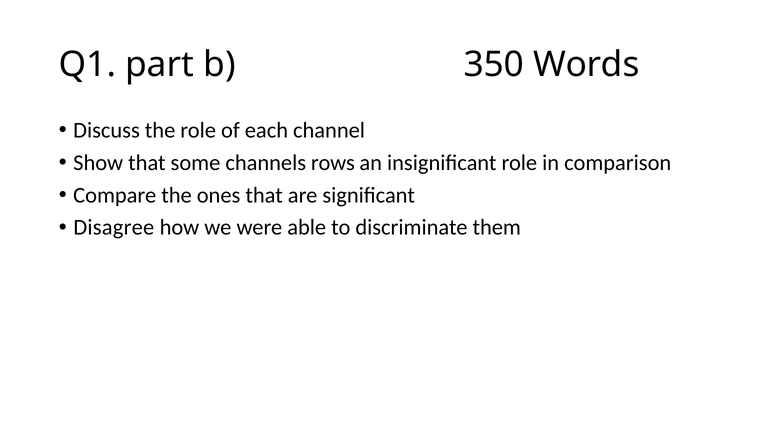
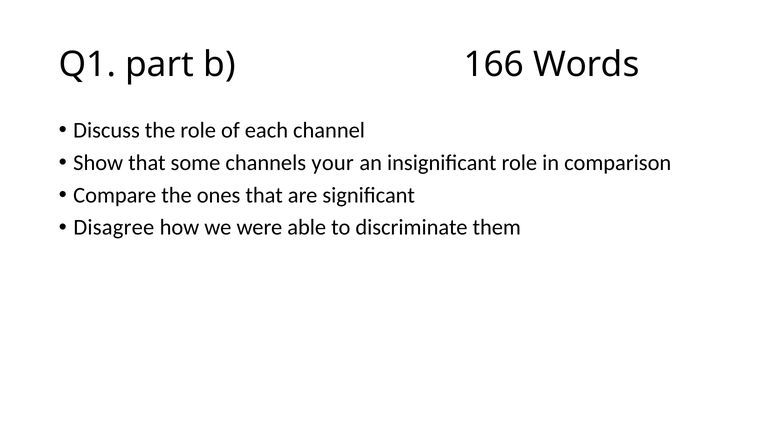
350: 350 -> 166
rows: rows -> your
